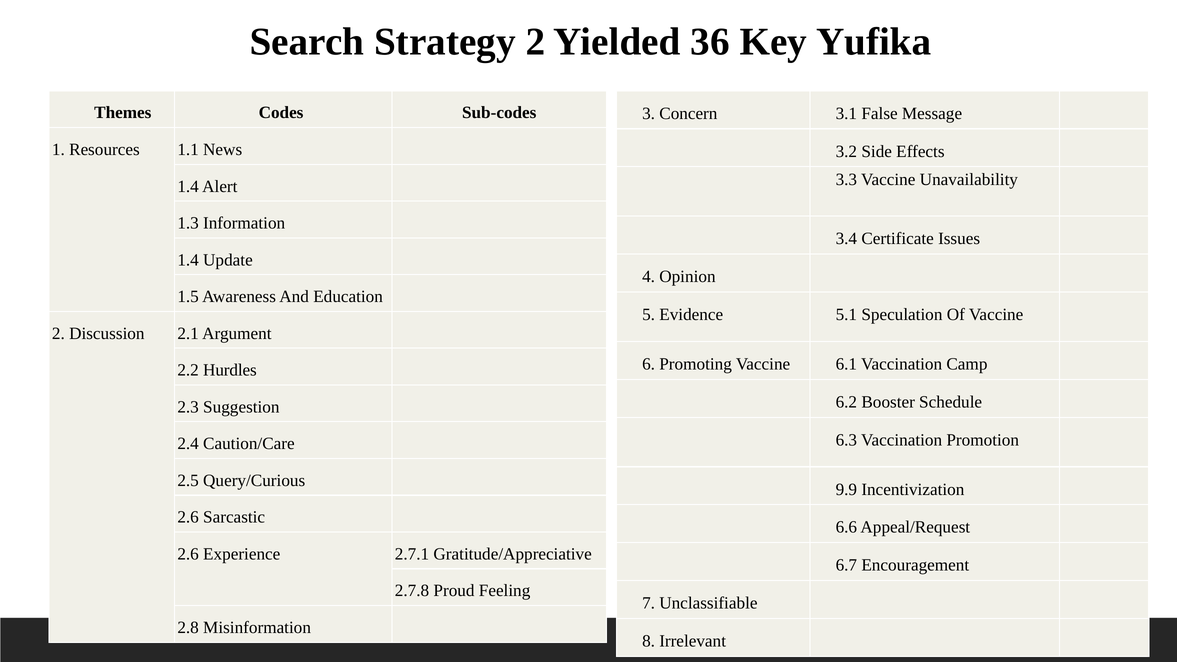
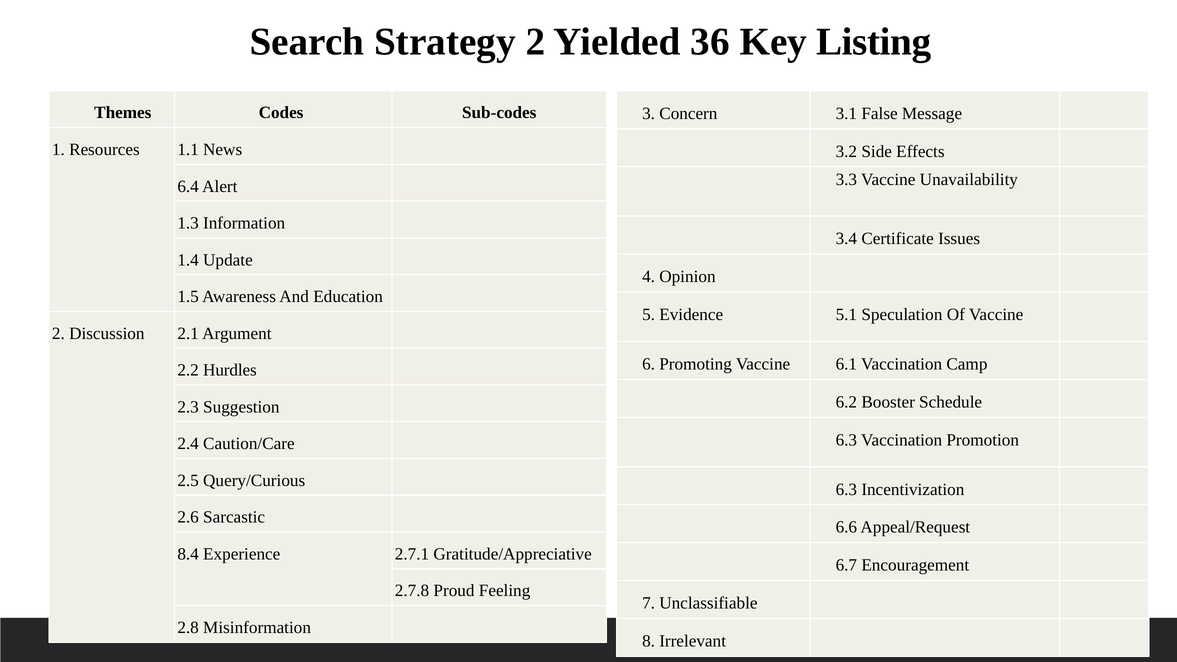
Yufika: Yufika -> Listing
1.4 at (188, 186): 1.4 -> 6.4
9.9 at (846, 489): 9.9 -> 6.3
2.6 at (188, 554): 2.6 -> 8.4
